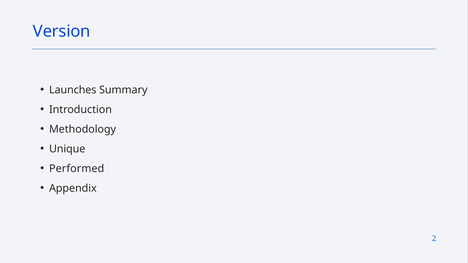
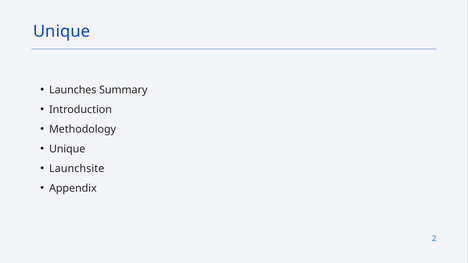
Version at (62, 31): Version -> Unique
Performed: Performed -> Launchsite
